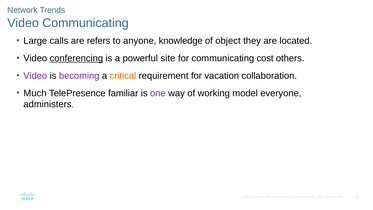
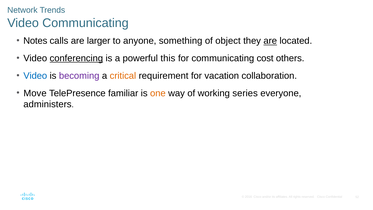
Large: Large -> Notes
refers: refers -> larger
knowledge: knowledge -> something
are at (270, 41) underline: none -> present
site: site -> this
Video at (35, 76) colour: purple -> blue
Much: Much -> Move
one colour: purple -> orange
model: model -> series
